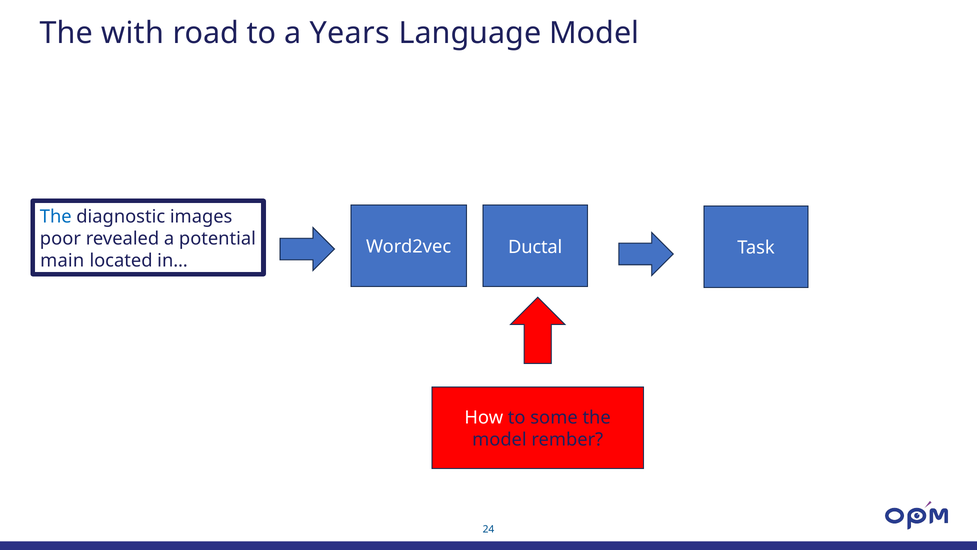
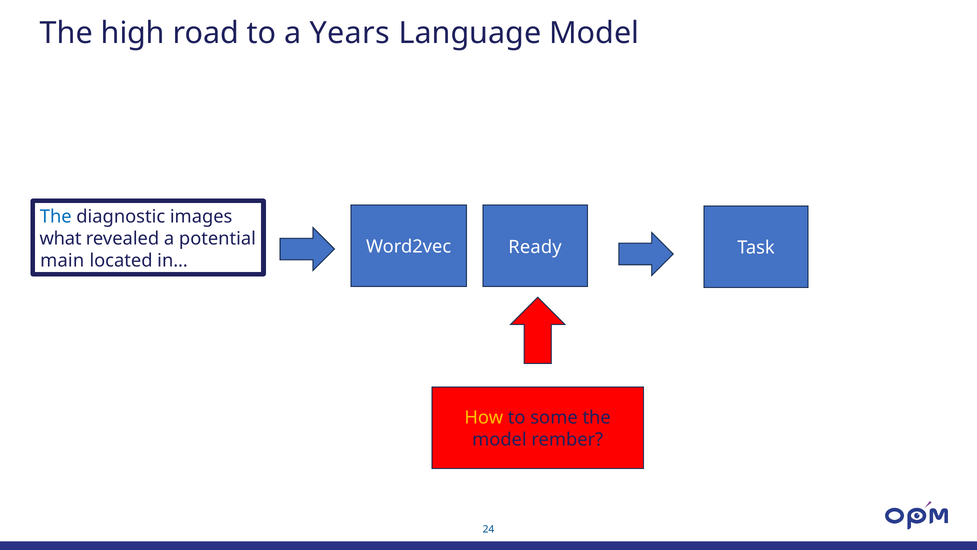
with: with -> high
poor: poor -> what
Ductal: Ductal -> Ready
How colour: white -> yellow
